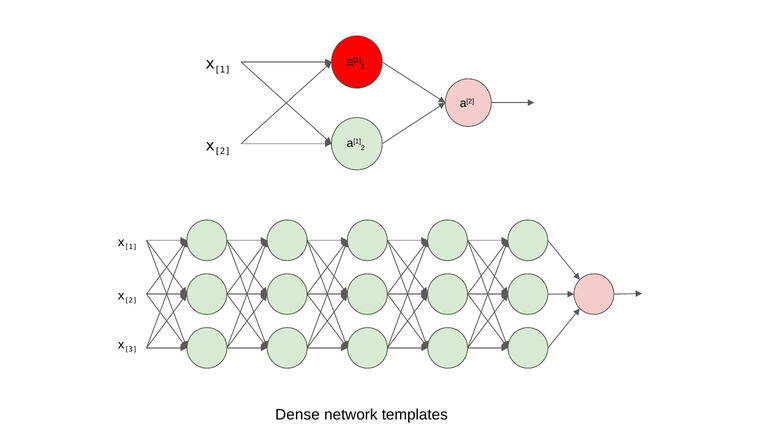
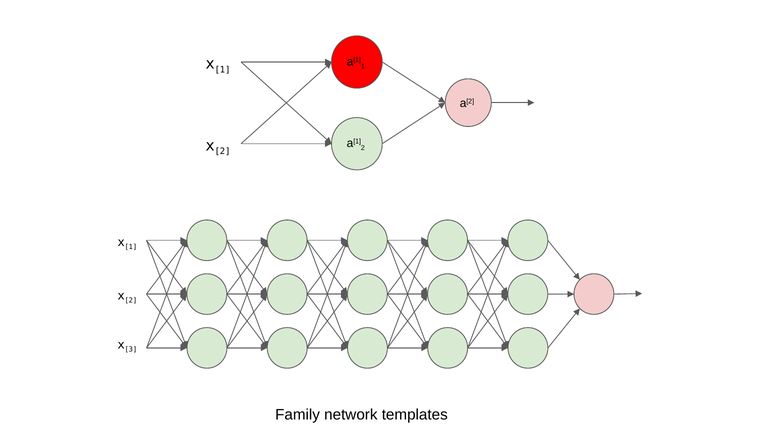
Dense: Dense -> Family
